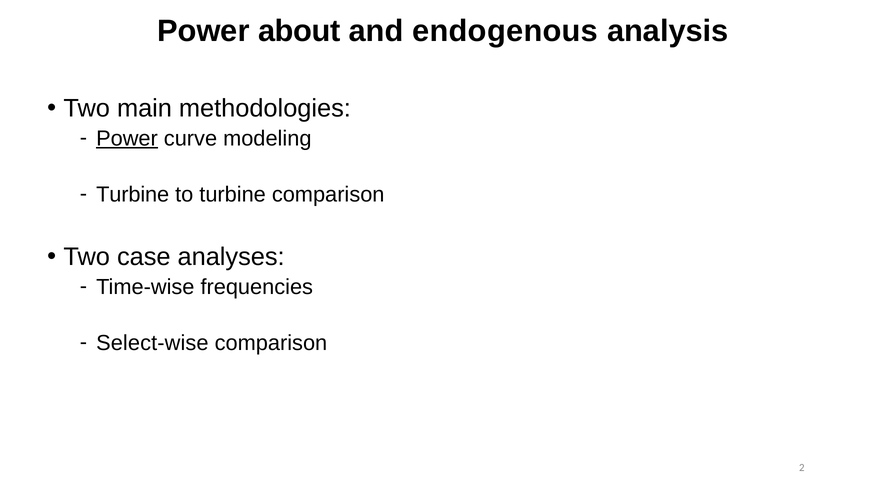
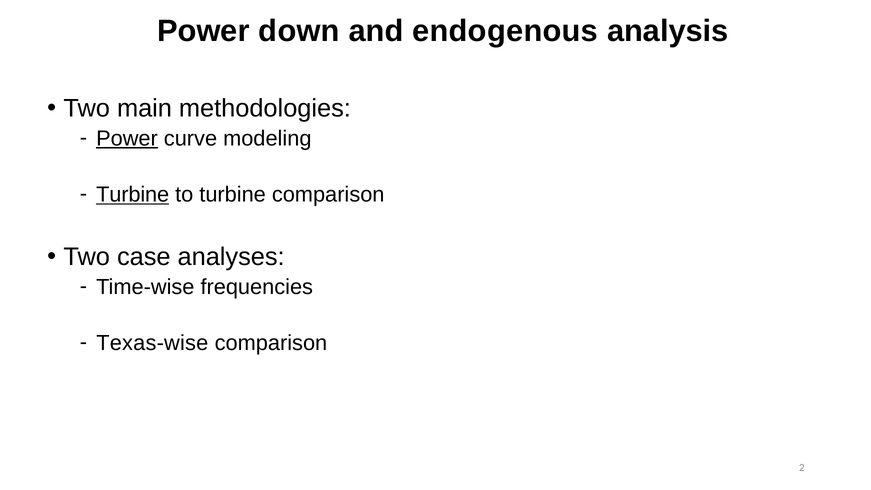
about: about -> down
Turbine at (133, 195) underline: none -> present
Select-wise: Select-wise -> Texas-wise
